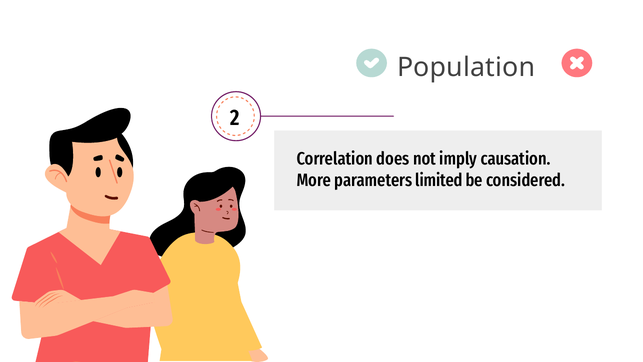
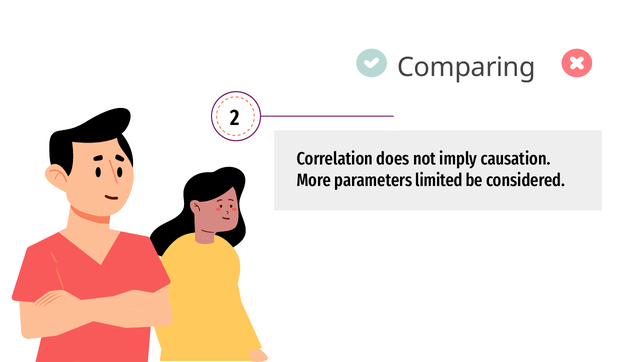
Population: Population -> Comparing
